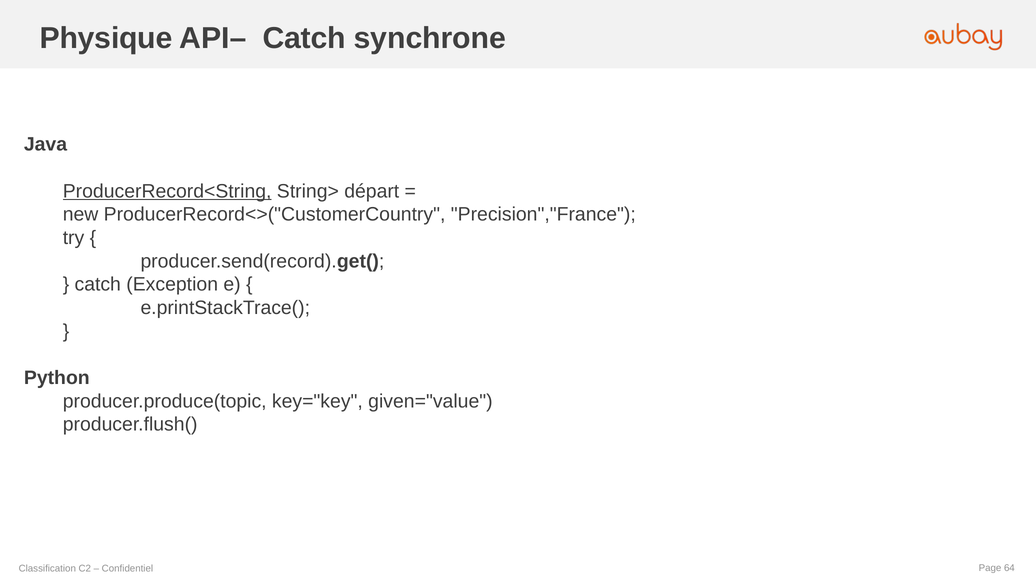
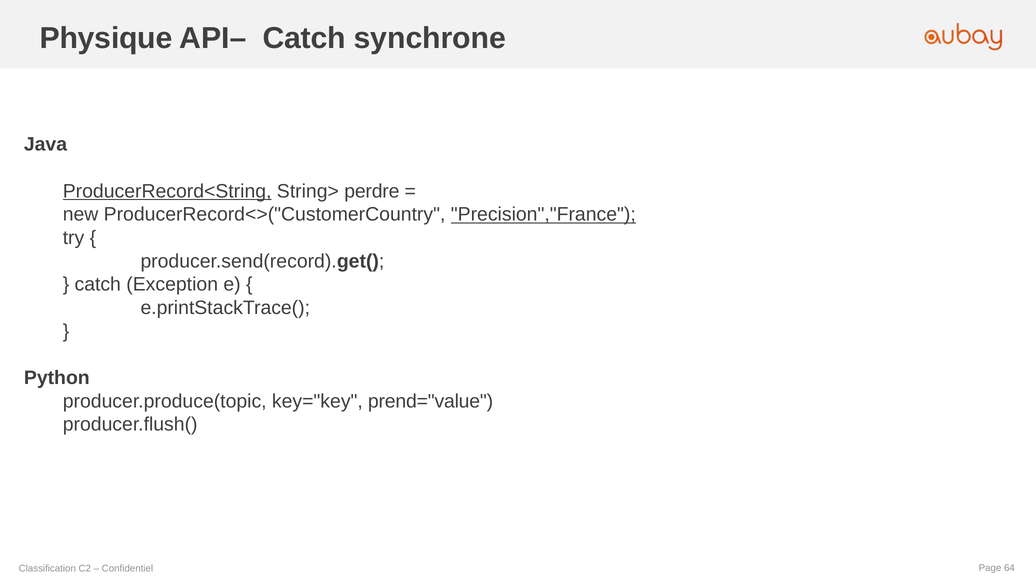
départ: départ -> perdre
Precision","France underline: none -> present
given="value: given="value -> prend="value
